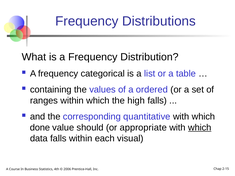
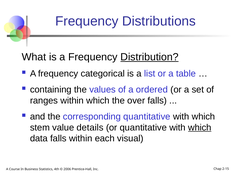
Distribution underline: none -> present
high: high -> over
done: done -> stem
should: should -> details
or appropriate: appropriate -> quantitative
